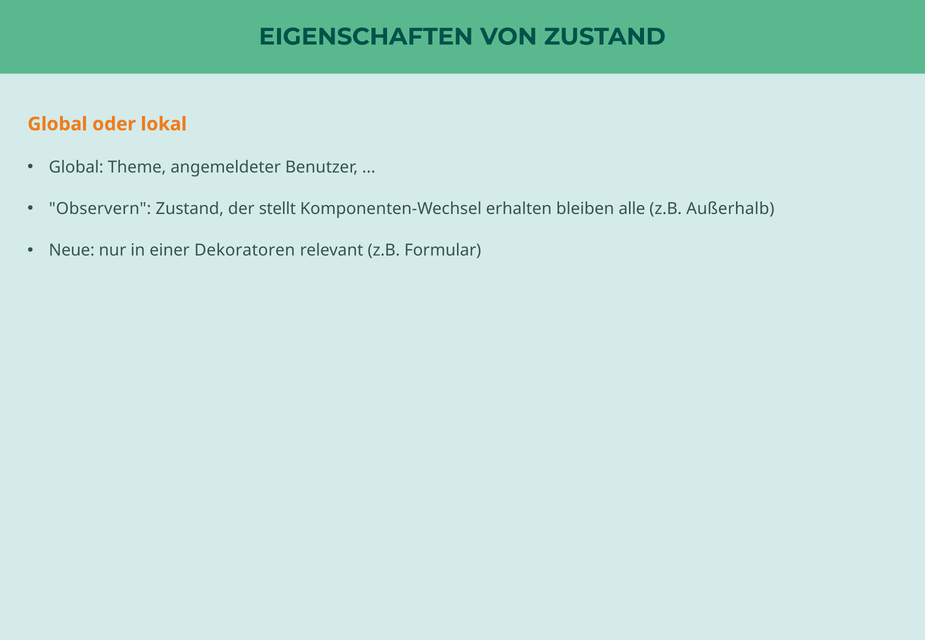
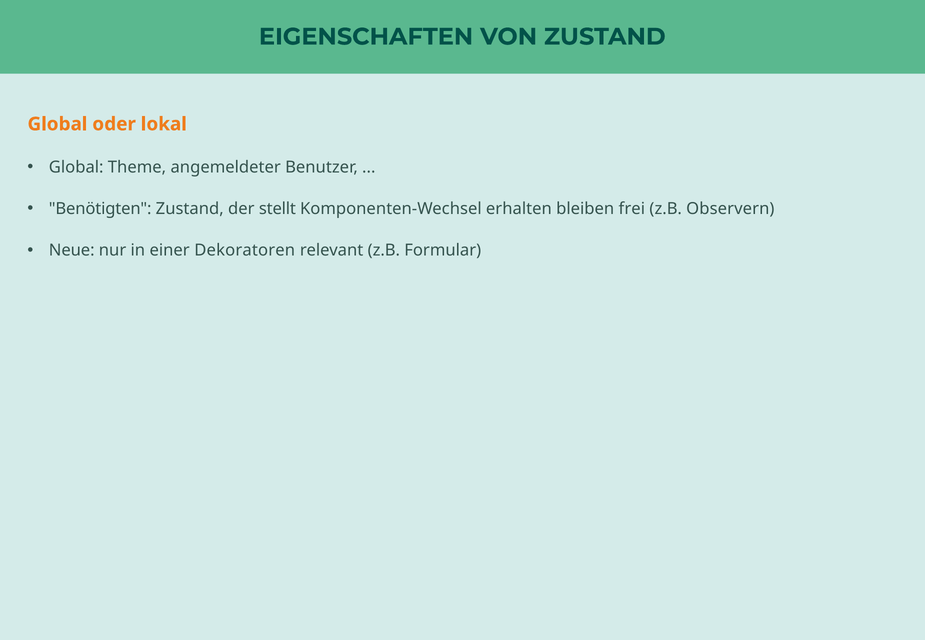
Observern: Observern -> Benötigten
alle: alle -> frei
Außerhalb: Außerhalb -> Observern
